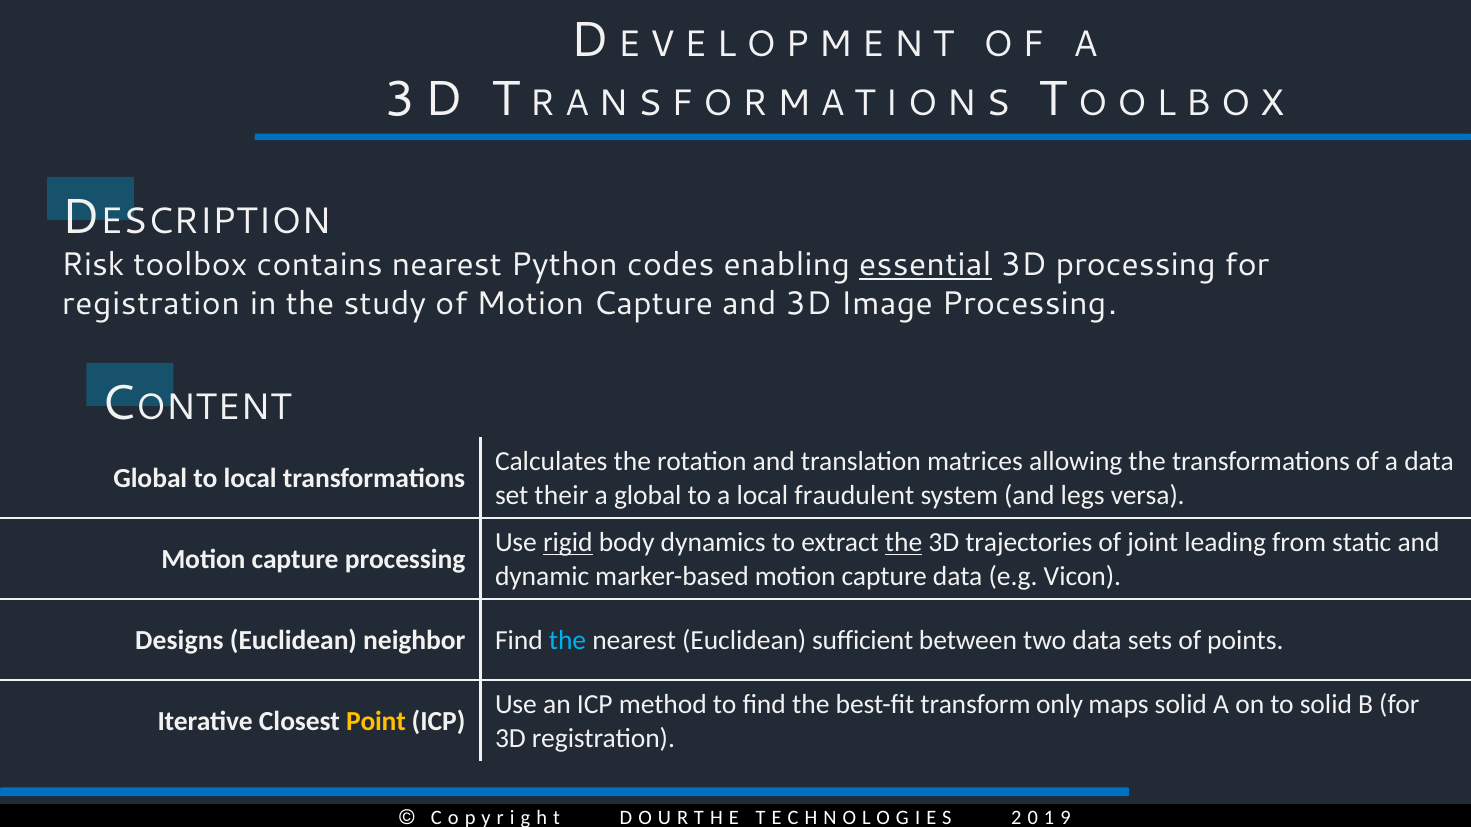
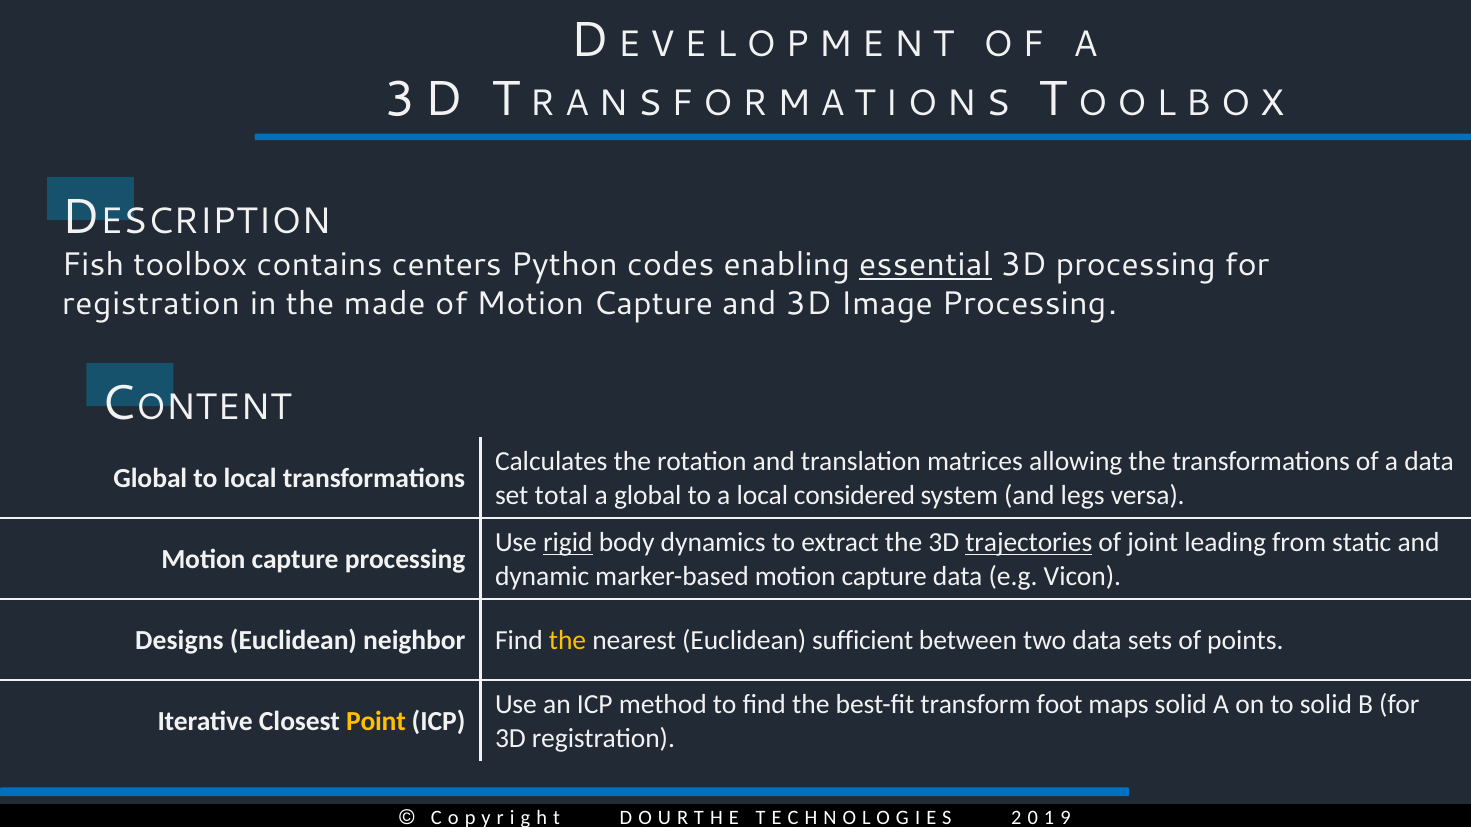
Risk: Risk -> Fish
contains nearest: nearest -> centers
study: study -> made
their: their -> total
fraudulent: fraudulent -> considered
the at (904, 543) underline: present -> none
trajectories underline: none -> present
the at (568, 640) colour: light blue -> yellow
only: only -> foot
